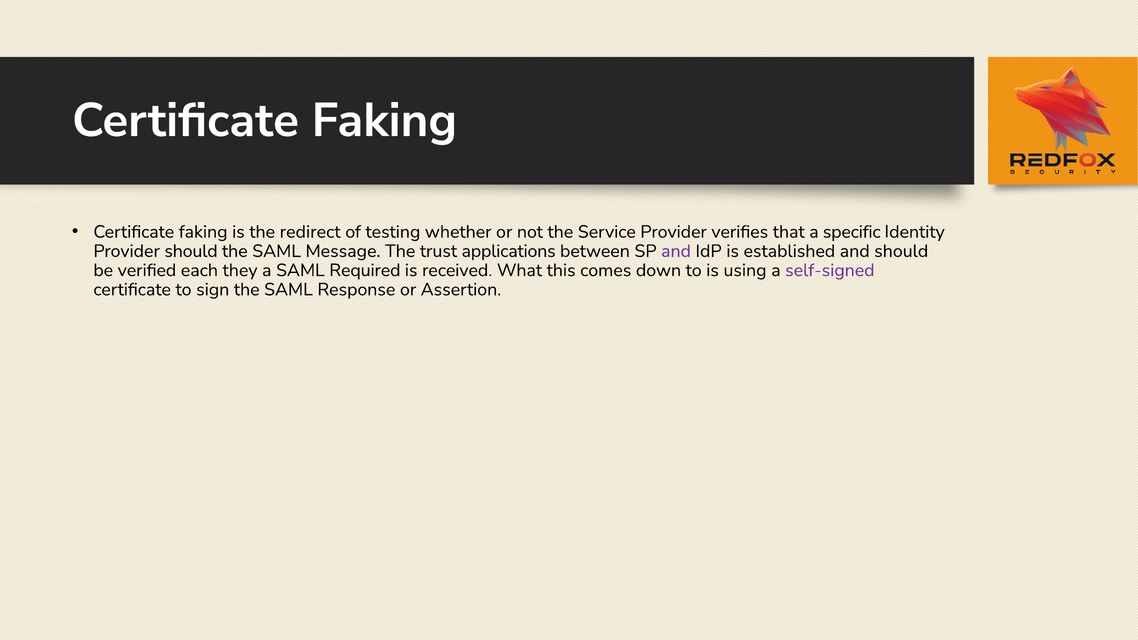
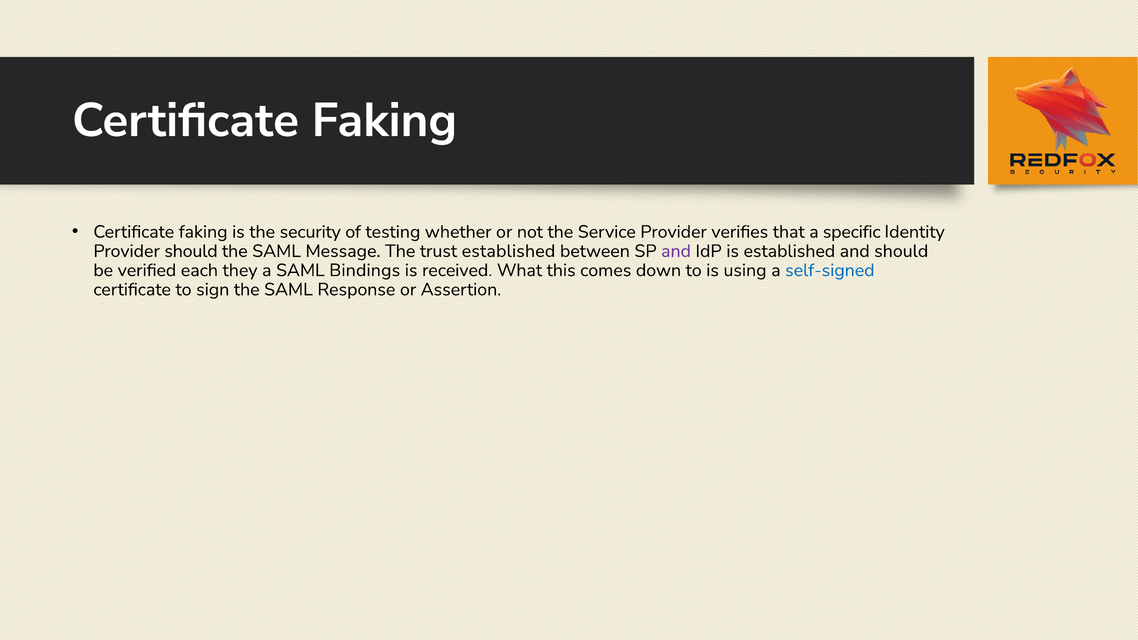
redirect: redirect -> security
trust applications: applications -> established
Required: Required -> Bindings
self-signed colour: purple -> blue
